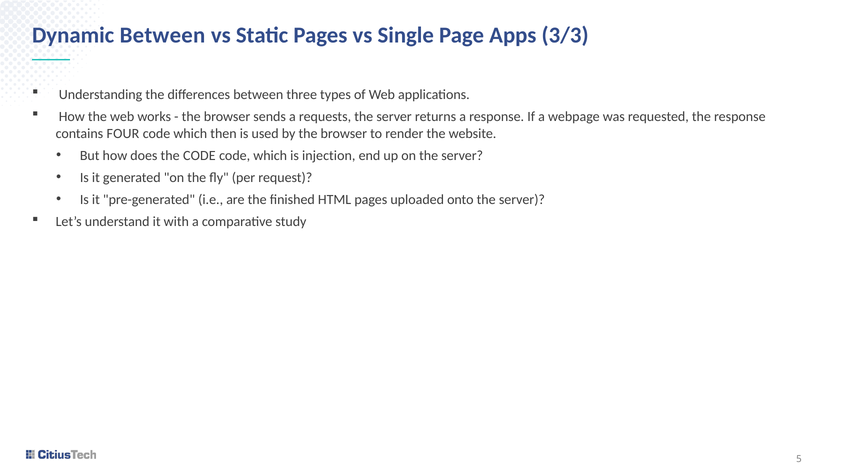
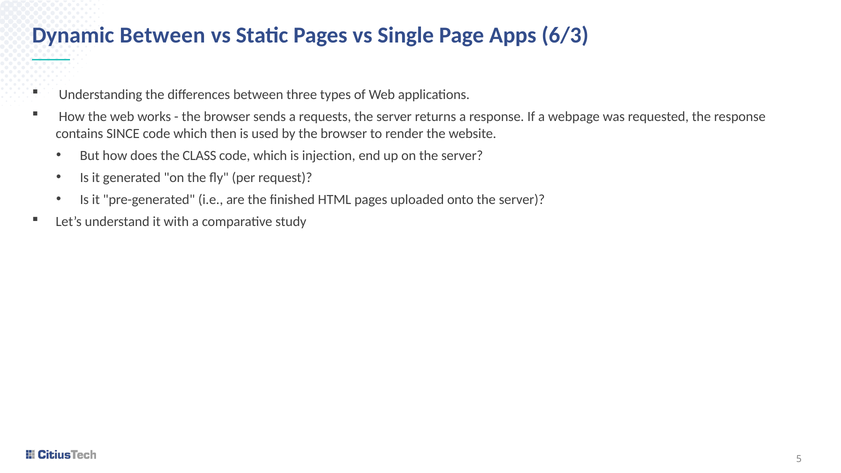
3/3: 3/3 -> 6/3
FOUR: FOUR -> SINCE
the CODE: CODE -> CLASS
